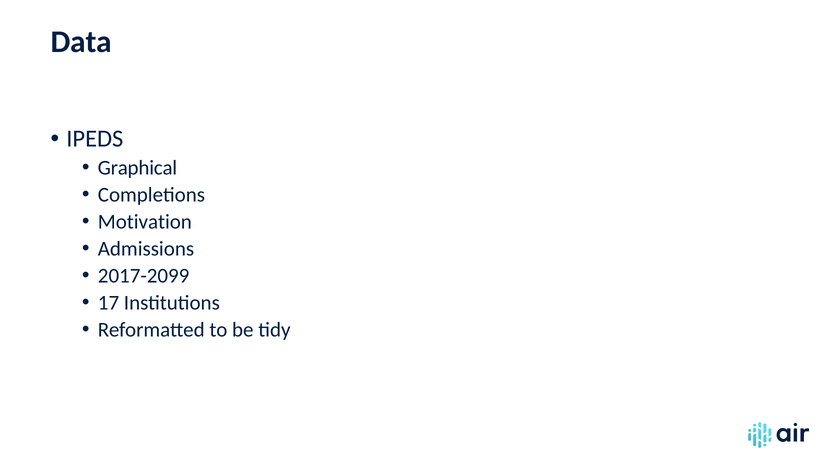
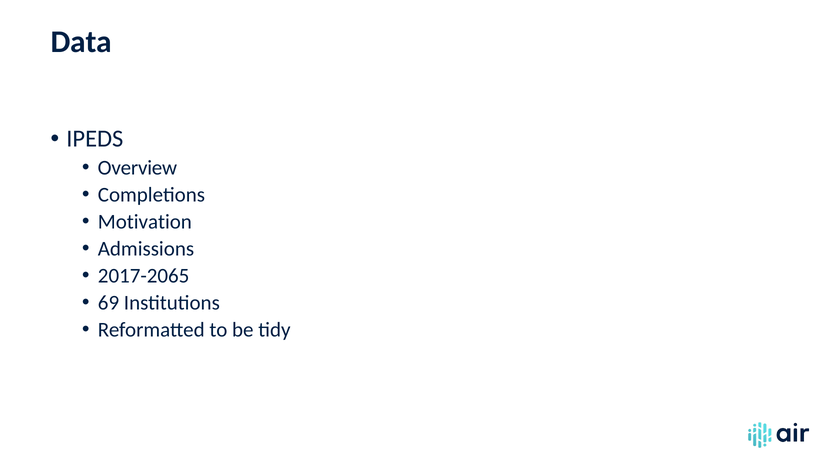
Graphical: Graphical -> Overview
2017-2099: 2017-2099 -> 2017-2065
17: 17 -> 69
